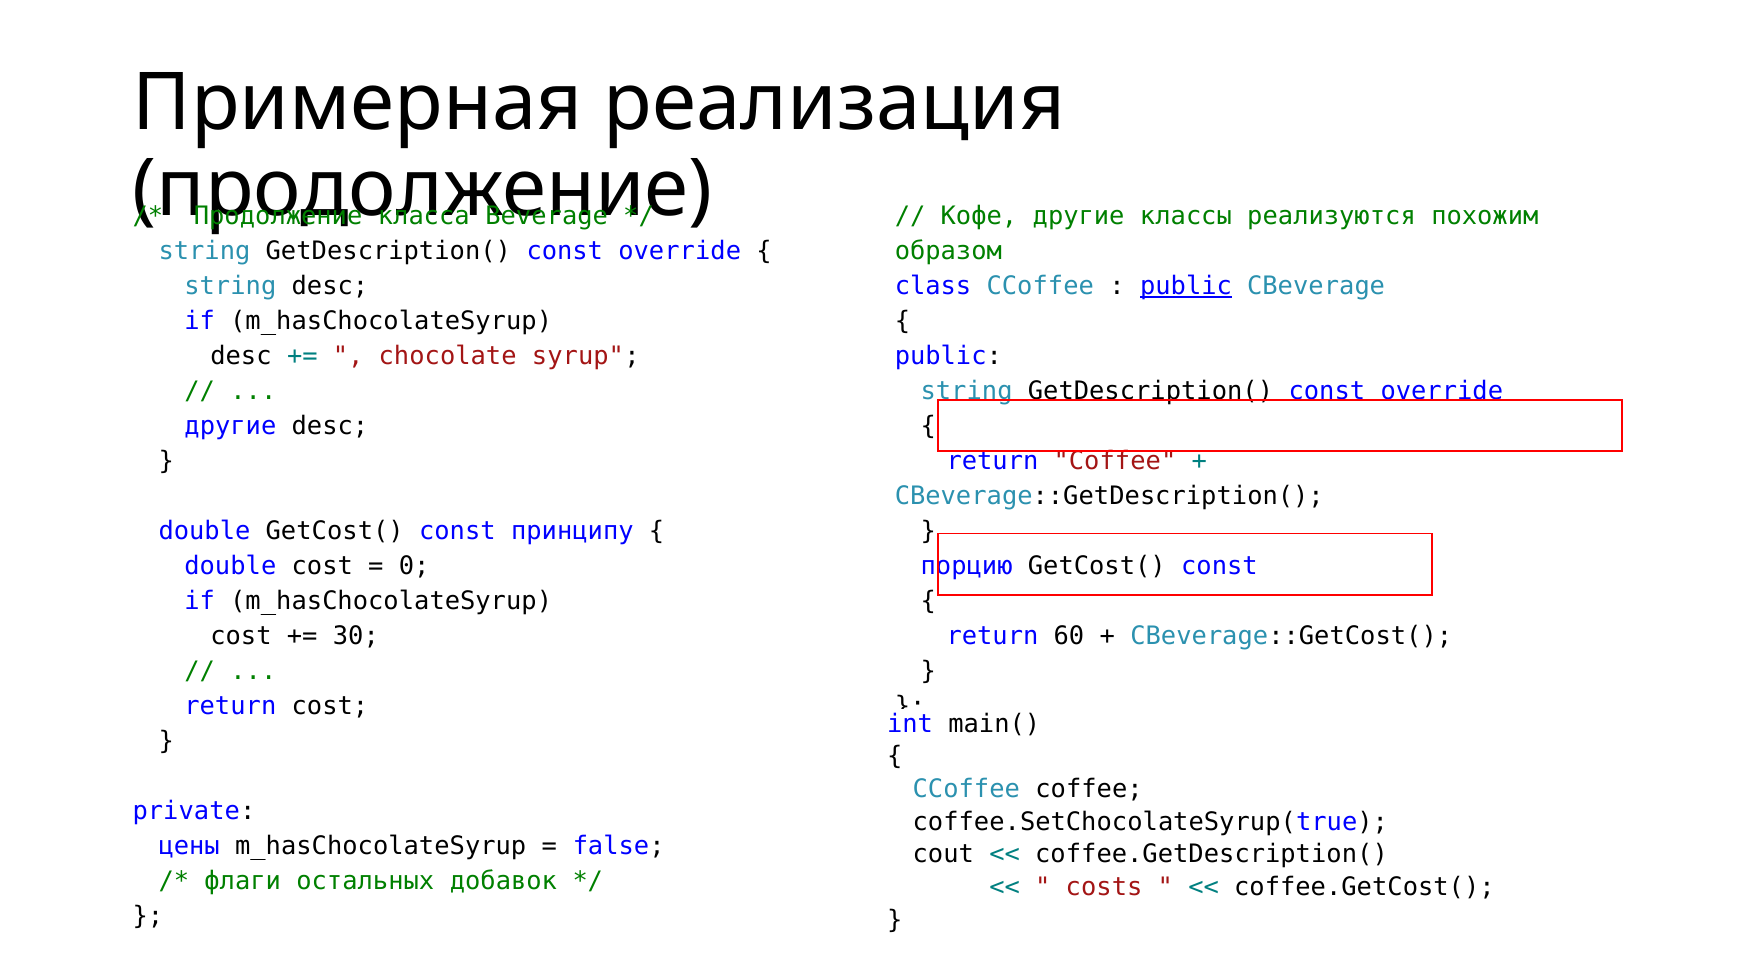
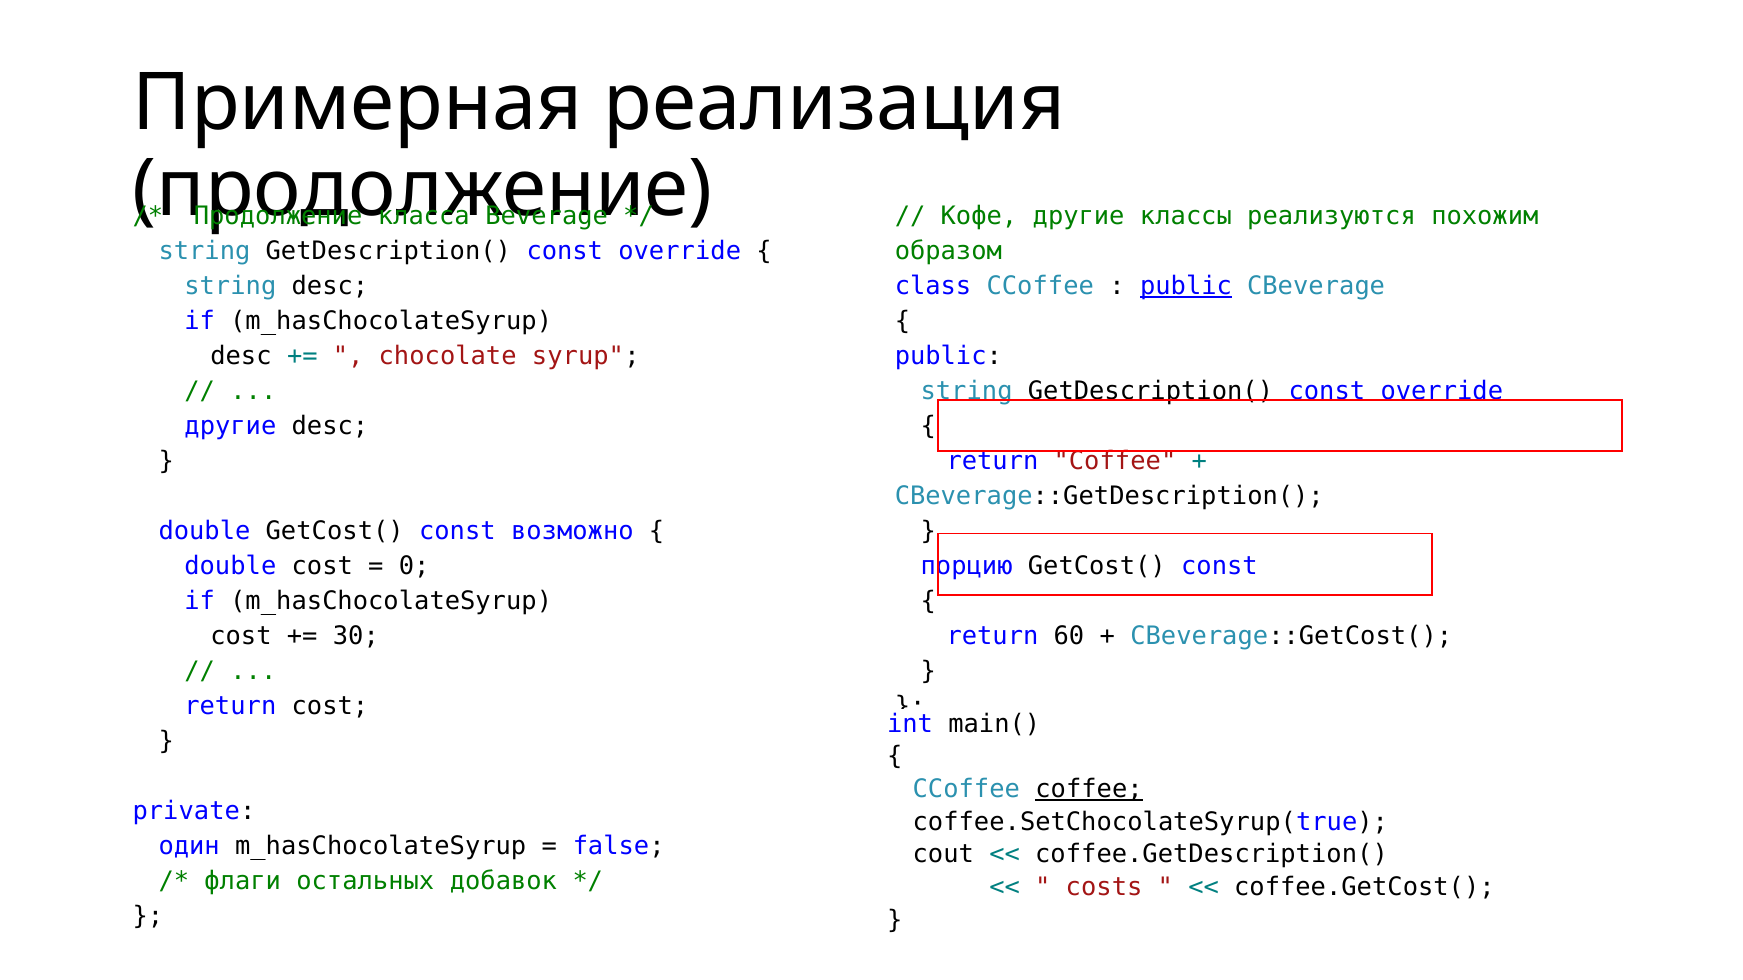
принципу: принципу -> возможно
coffee at (1089, 790) underline: none -> present
цены: цены -> один
